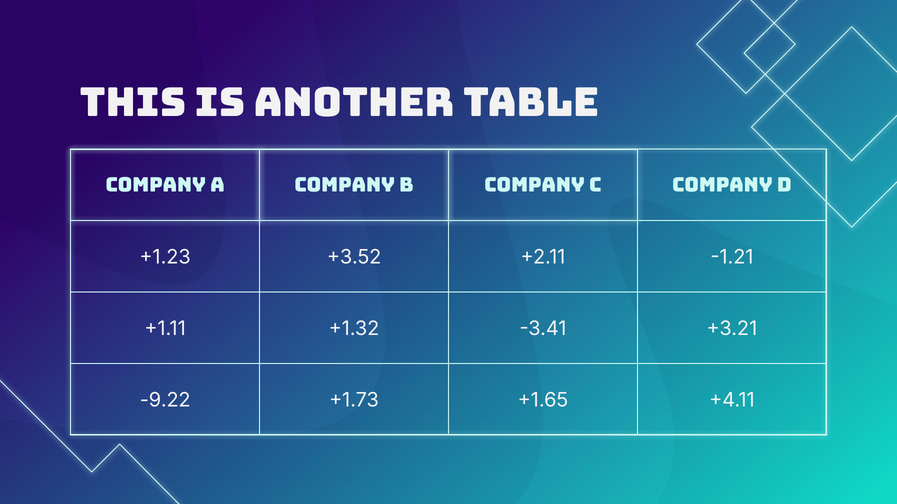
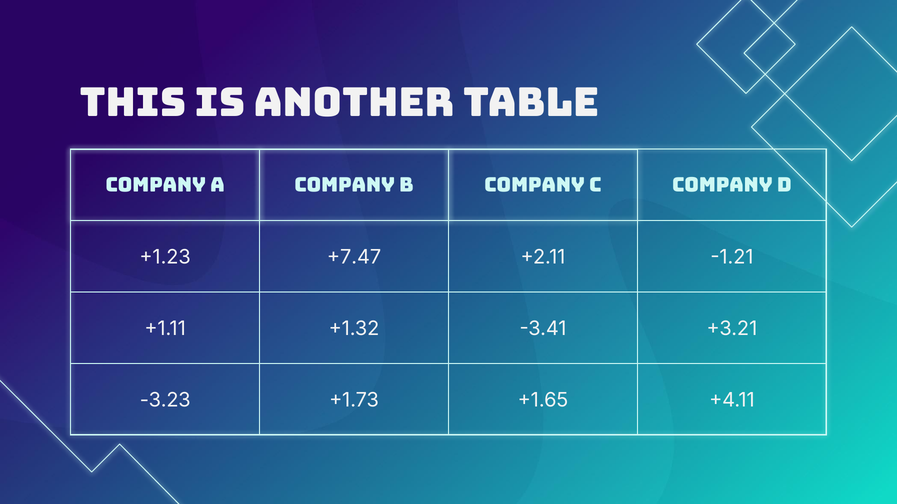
+3.52: +3.52 -> +7.47
-9.22: -9.22 -> -3.23
